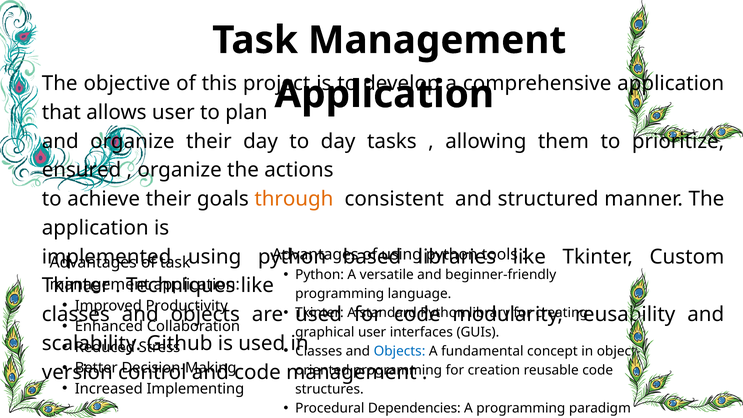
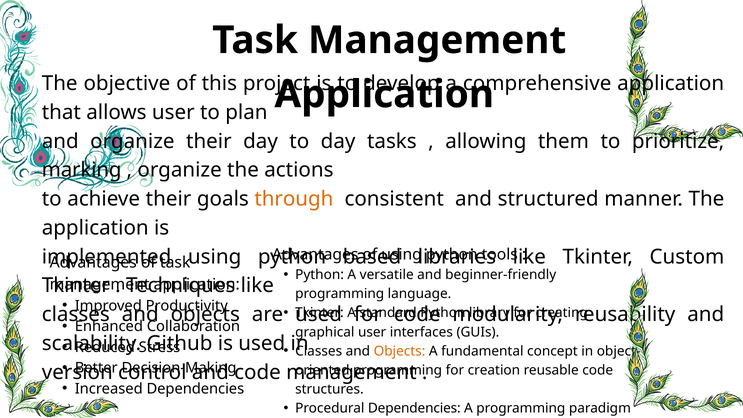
ensured: ensured -> marking
Objects at (400, 351) colour: blue -> orange
Increased Implementing: Implementing -> Dependencies
